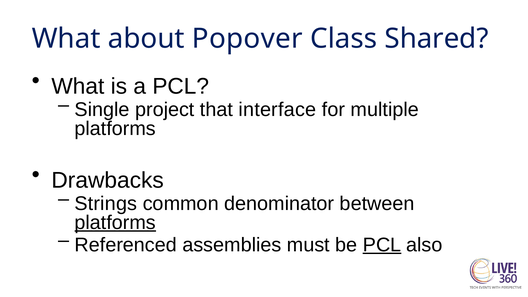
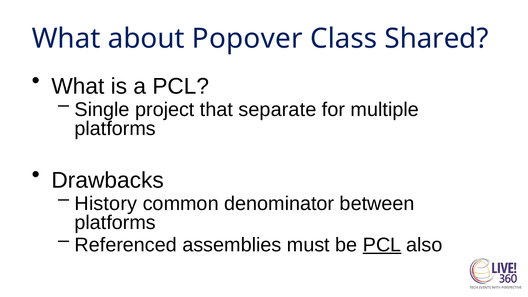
interface: interface -> separate
Strings: Strings -> History
platforms at (115, 223) underline: present -> none
